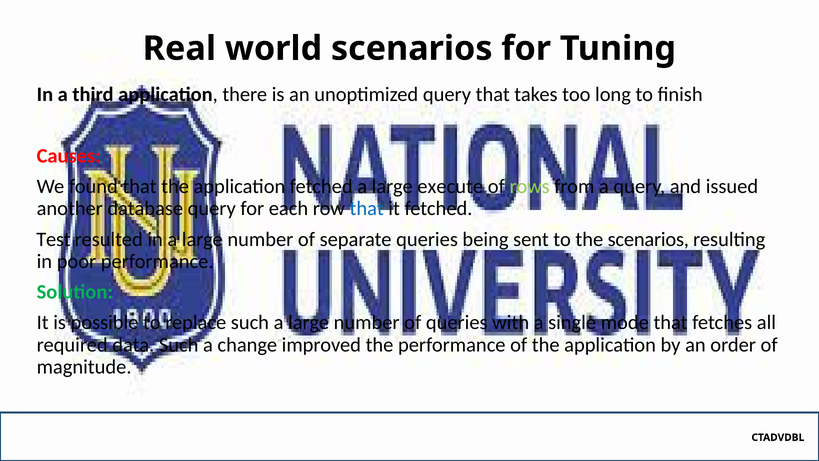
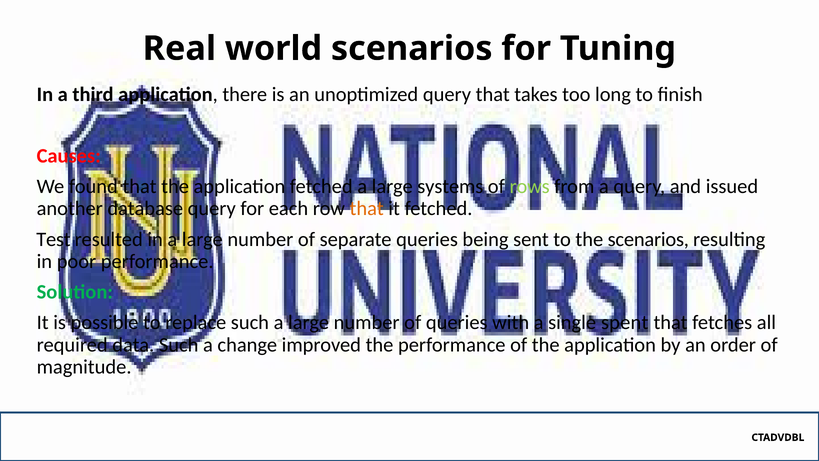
execute: execute -> systems
that at (367, 208) colour: blue -> orange
mode: mode -> spent
